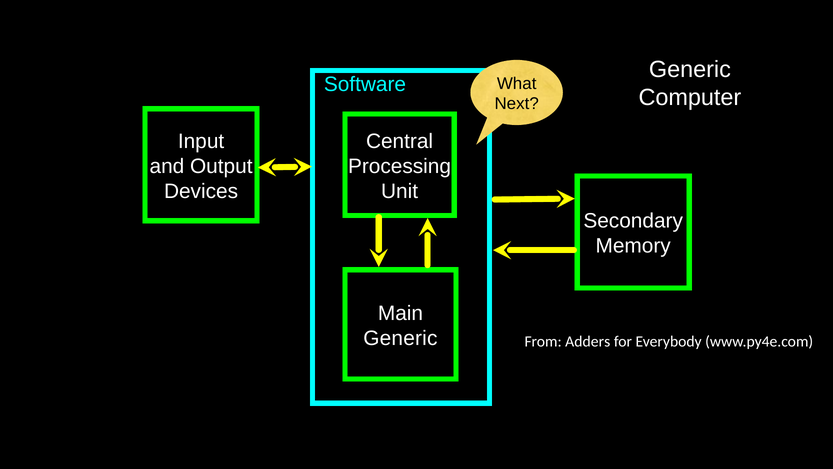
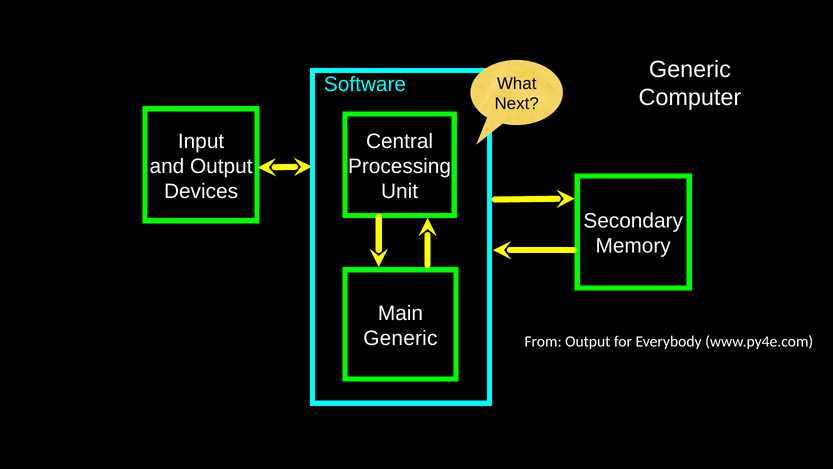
From Adders: Adders -> Output
